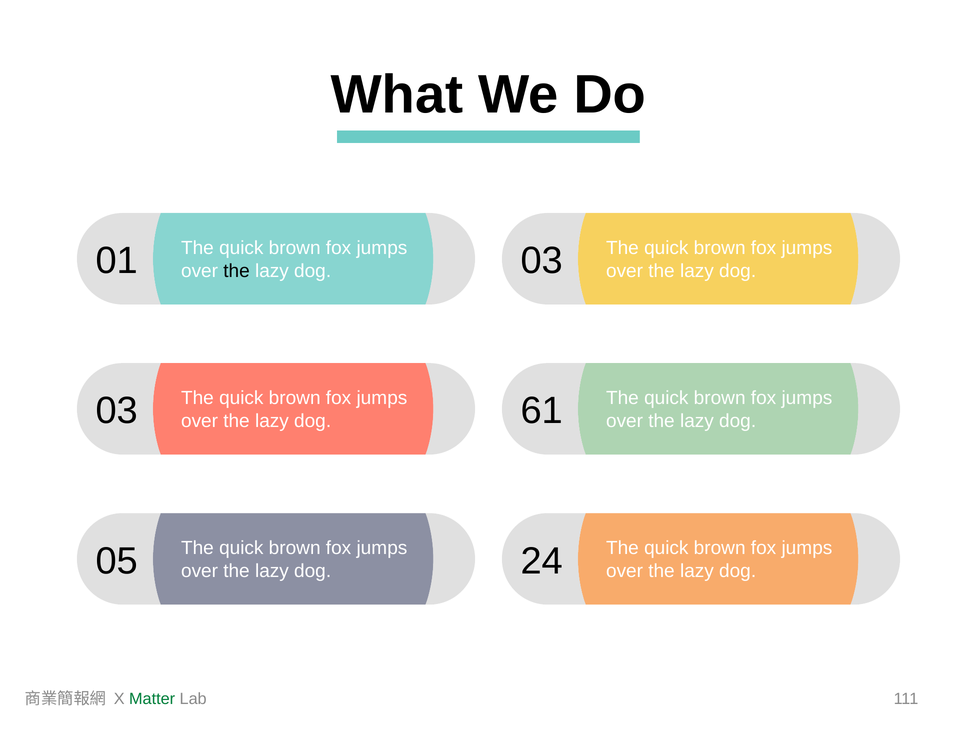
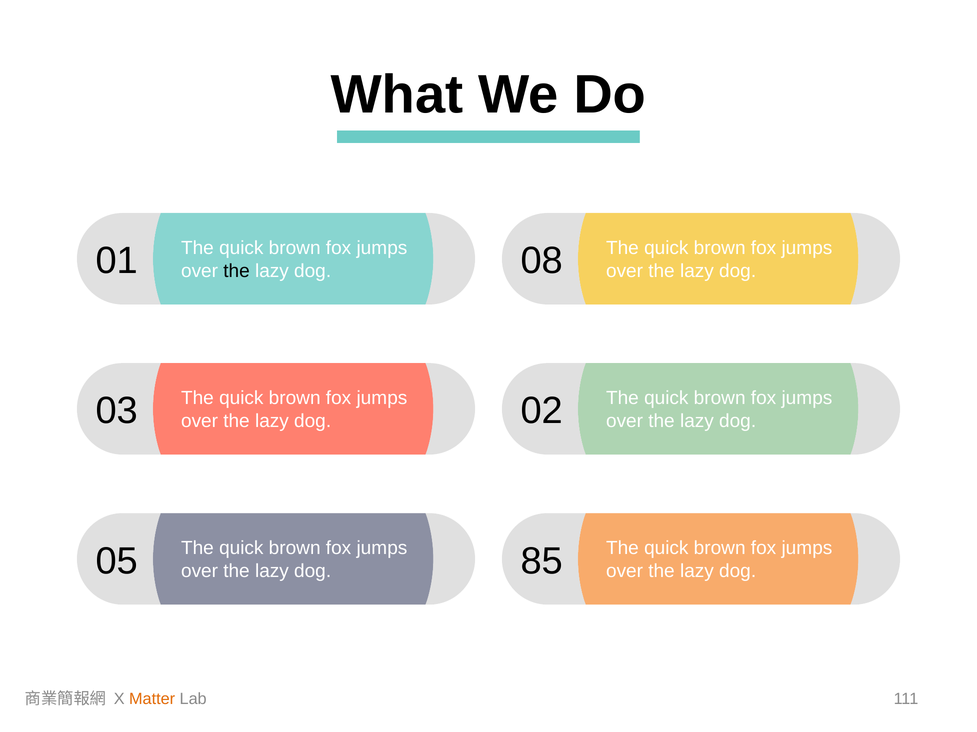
03 at (542, 261): 03 -> 08
61: 61 -> 02
24: 24 -> 85
Matter colour: green -> orange
